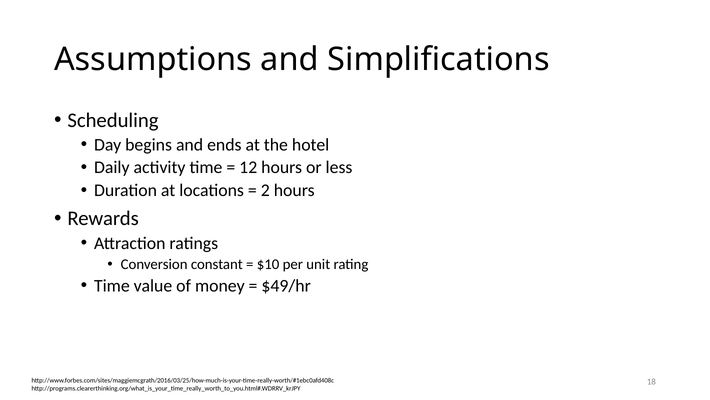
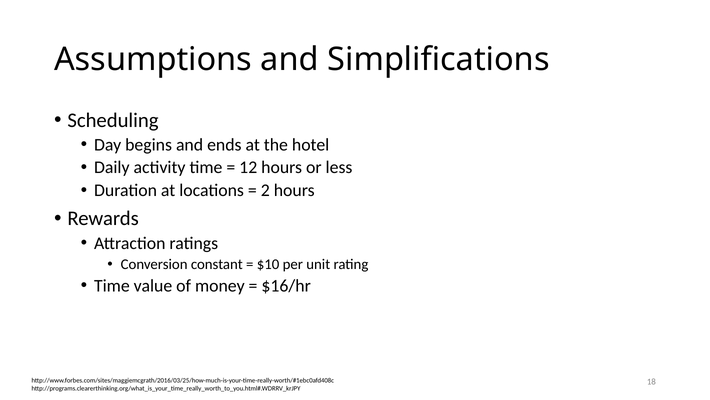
$49/hr: $49/hr -> $16/hr
